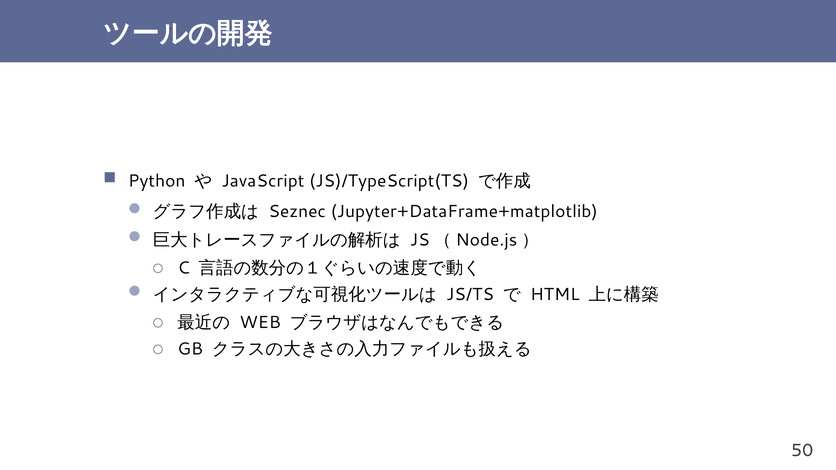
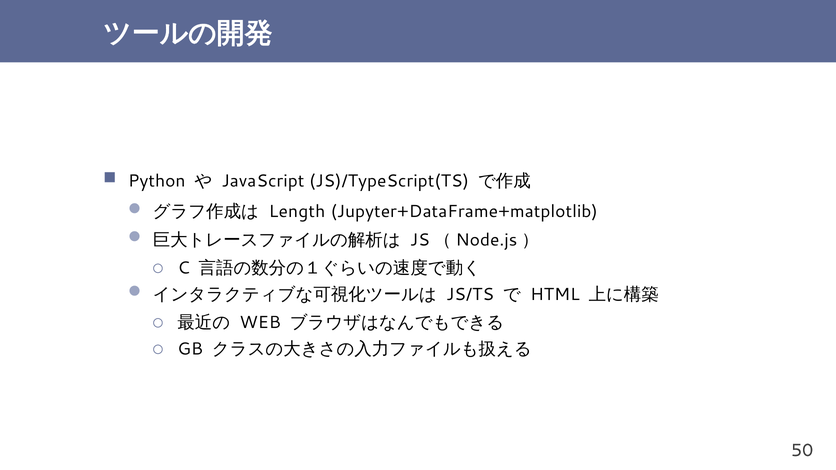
Seznec: Seznec -> Length
